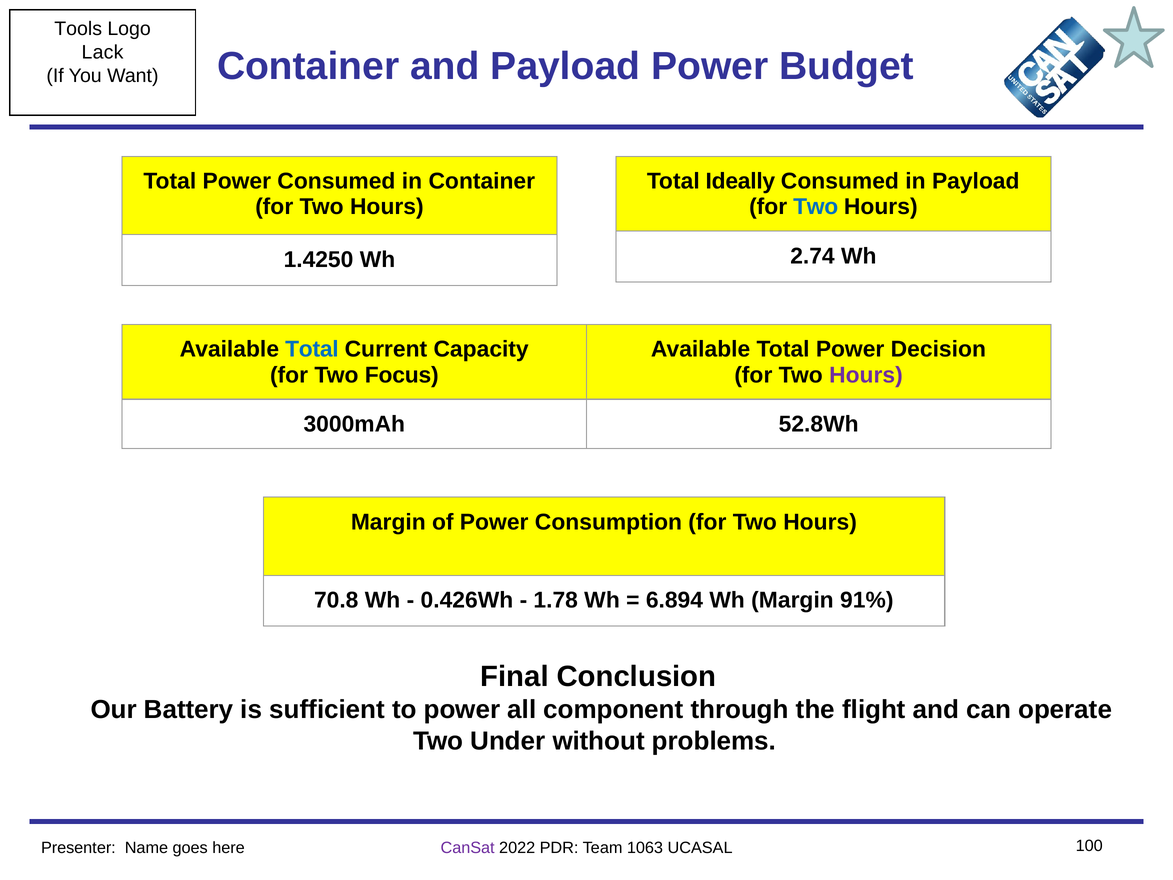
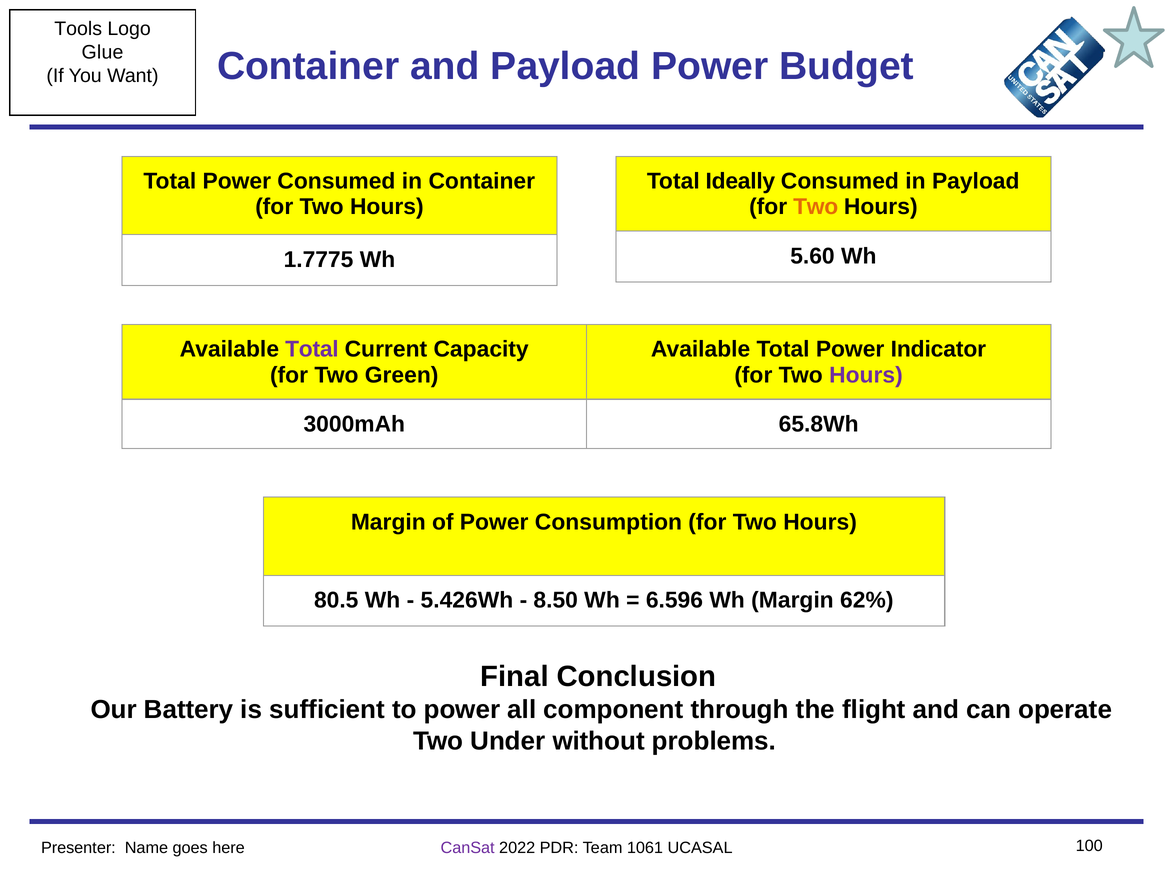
Lack: Lack -> Glue
Two at (816, 207) colour: blue -> orange
2.74: 2.74 -> 5.60
1.4250: 1.4250 -> 1.7775
Total at (312, 349) colour: blue -> purple
Decision: Decision -> Indicator
Focus: Focus -> Green
52.8Wh: 52.8Wh -> 65.8Wh
70.8: 70.8 -> 80.5
0.426Wh: 0.426Wh -> 5.426Wh
1.78: 1.78 -> 8.50
6.894: 6.894 -> 6.596
91%: 91% -> 62%
1063: 1063 -> 1061
